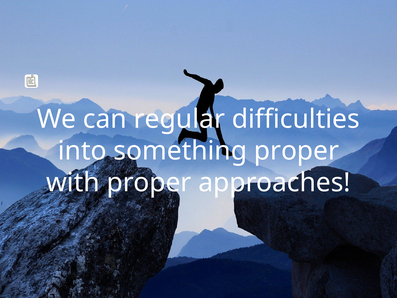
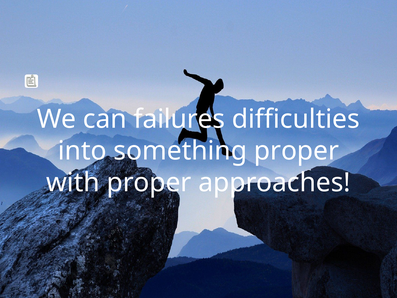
regular: regular -> failures
